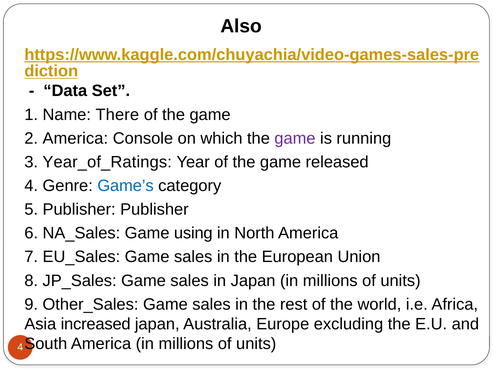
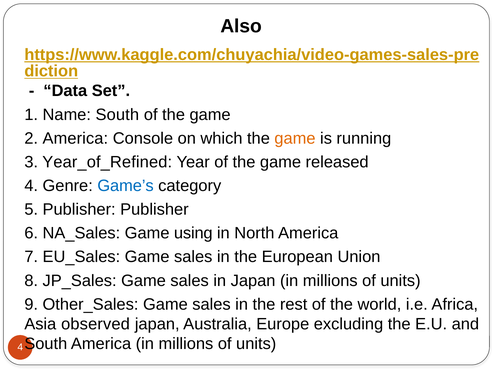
Name There: There -> South
game at (295, 138) colour: purple -> orange
Year_of_Ratings: Year_of_Ratings -> Year_of_Refined
increased: increased -> observed
